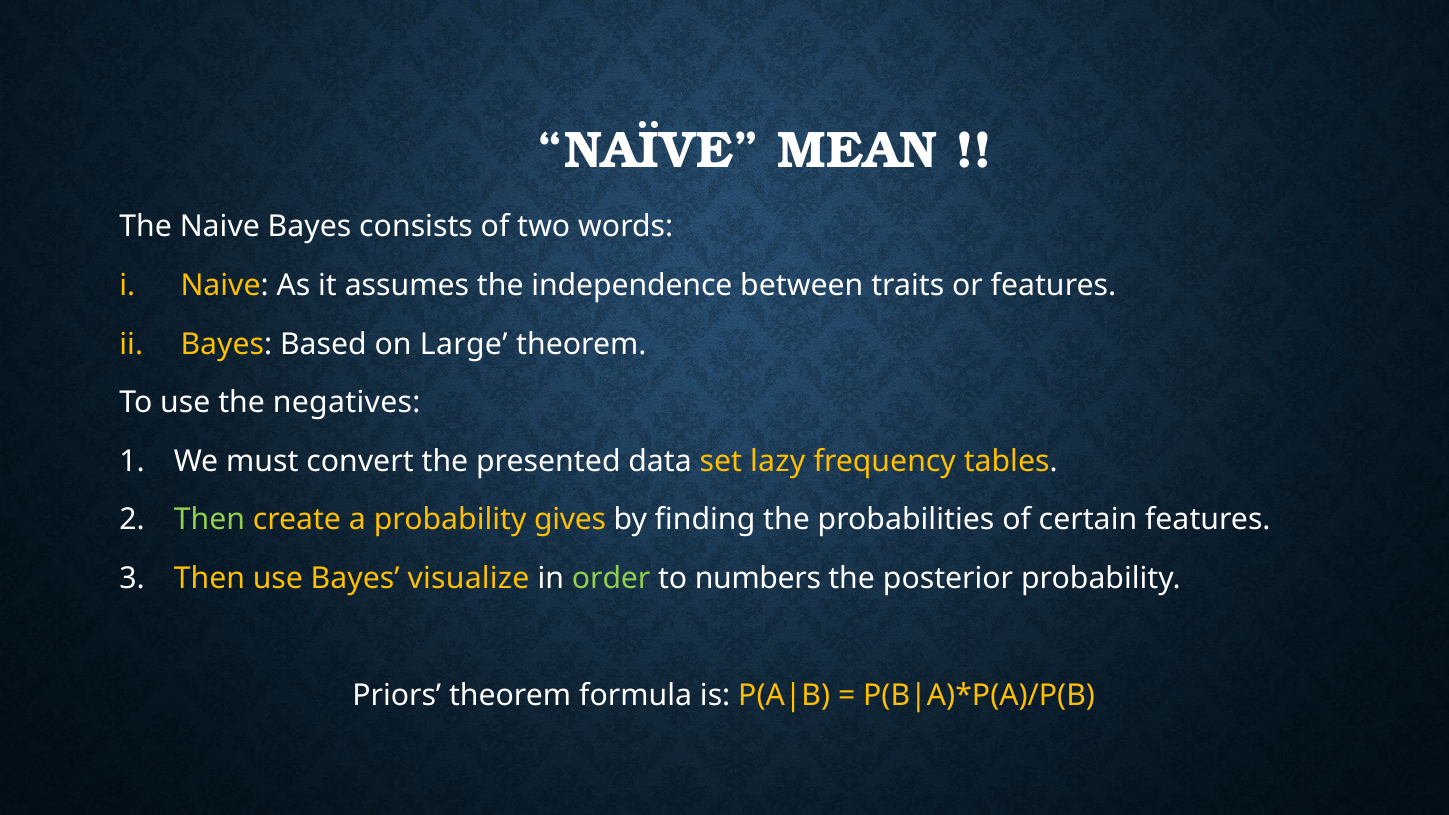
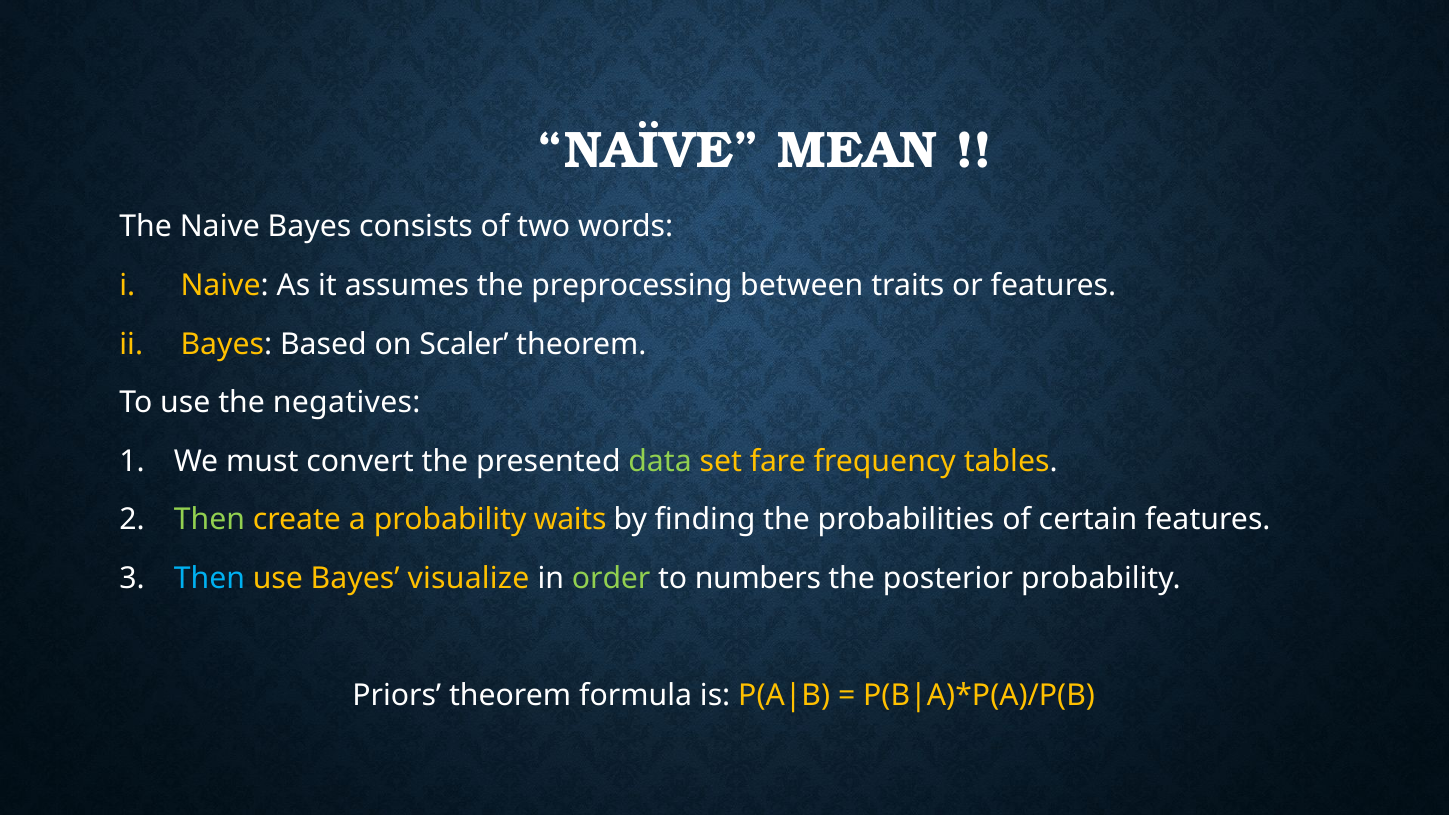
independence: independence -> preprocessing
Large: Large -> Scaler
data colour: white -> light green
lazy: lazy -> fare
gives: gives -> waits
Then at (209, 579) colour: yellow -> light blue
